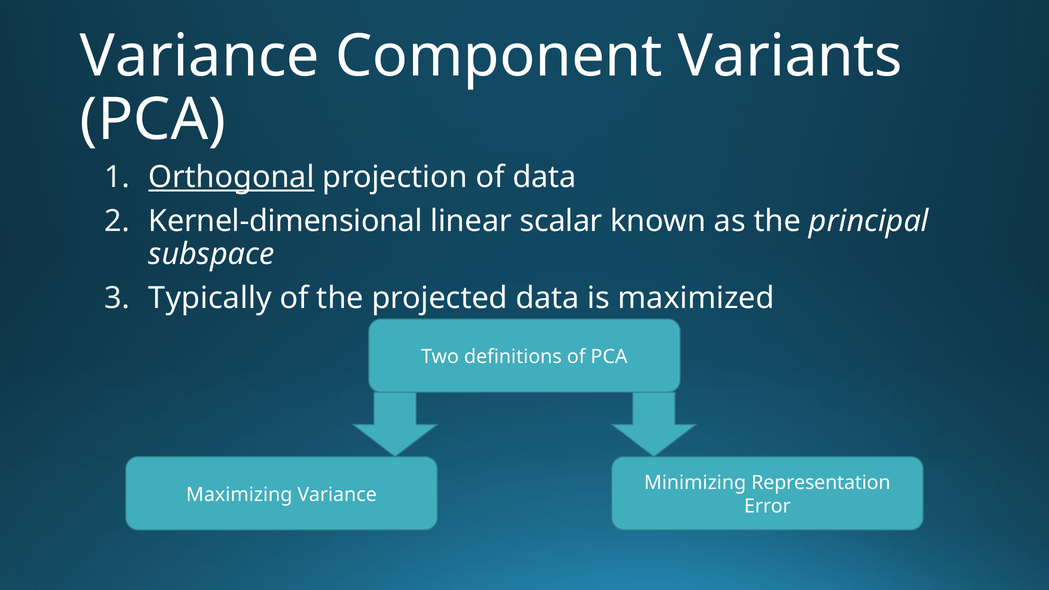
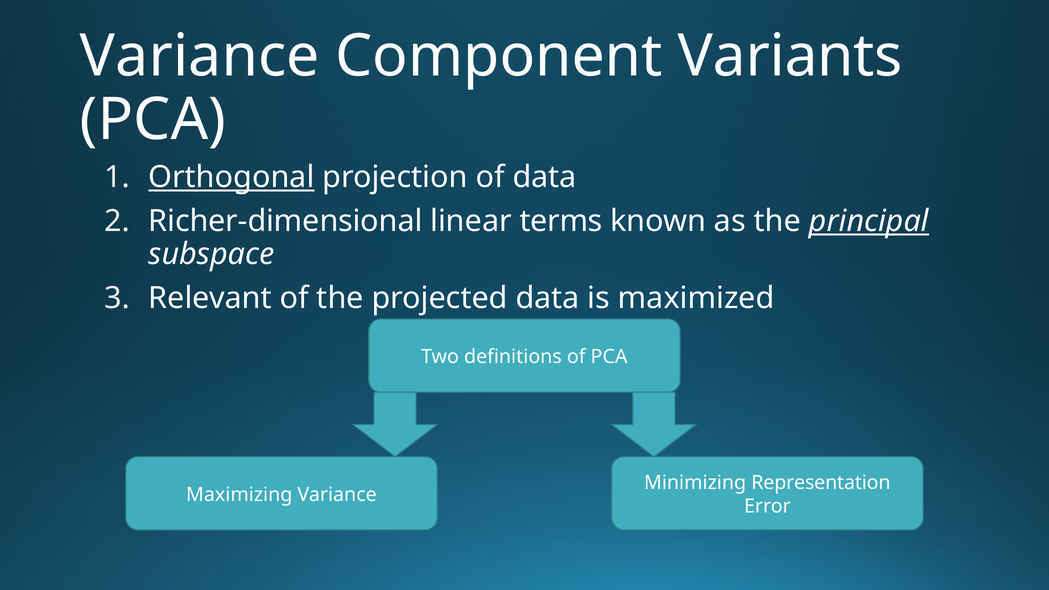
Kernel-dimensional: Kernel-dimensional -> Richer-dimensional
scalar: scalar -> terms
principal underline: none -> present
Typically: Typically -> Relevant
